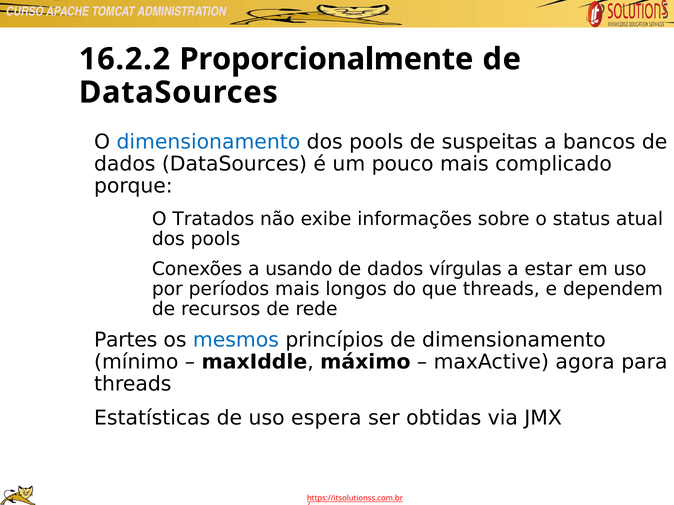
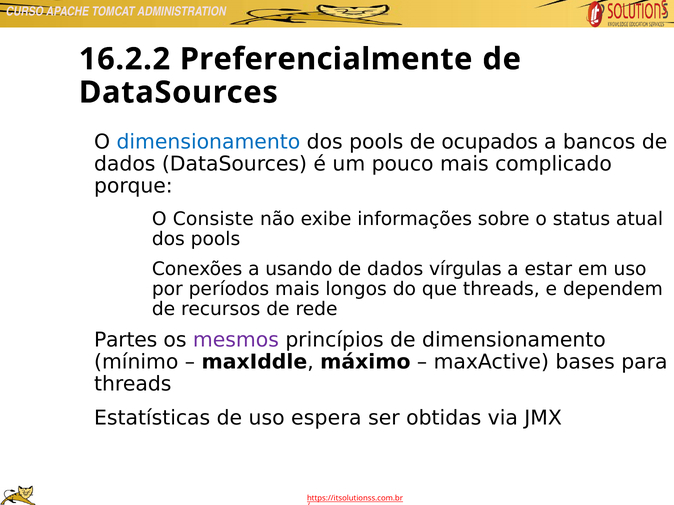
Proporcionalmente: Proporcionalmente -> Preferencialmente
suspeitas: suspeitas -> ocupados
Tratados: Tratados -> Consiste
mesmos colour: blue -> purple
agora: agora -> bases
